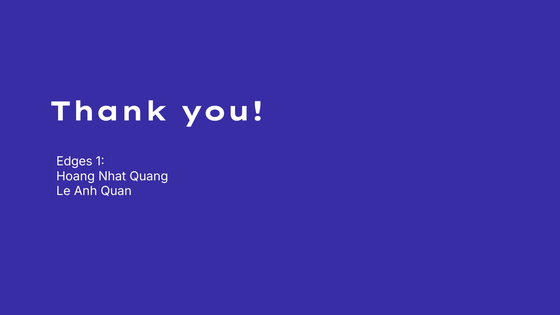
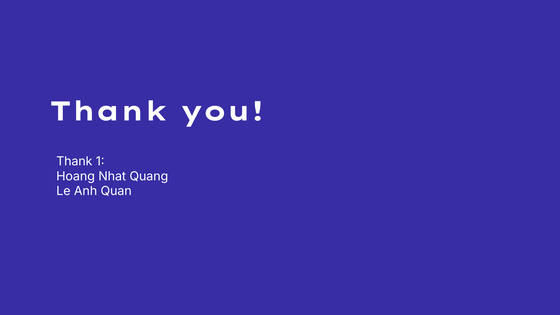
Edges at (74, 161): Edges -> Thank
